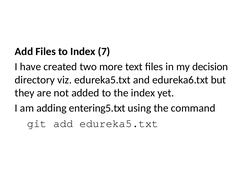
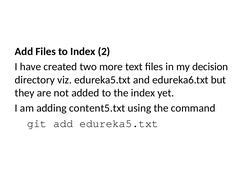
7: 7 -> 2
entering5.txt: entering5.txt -> content5.txt
